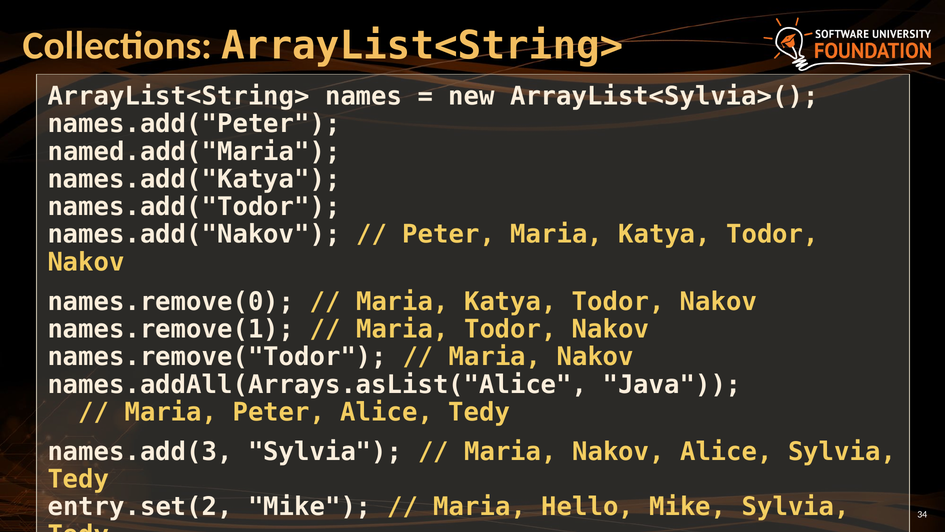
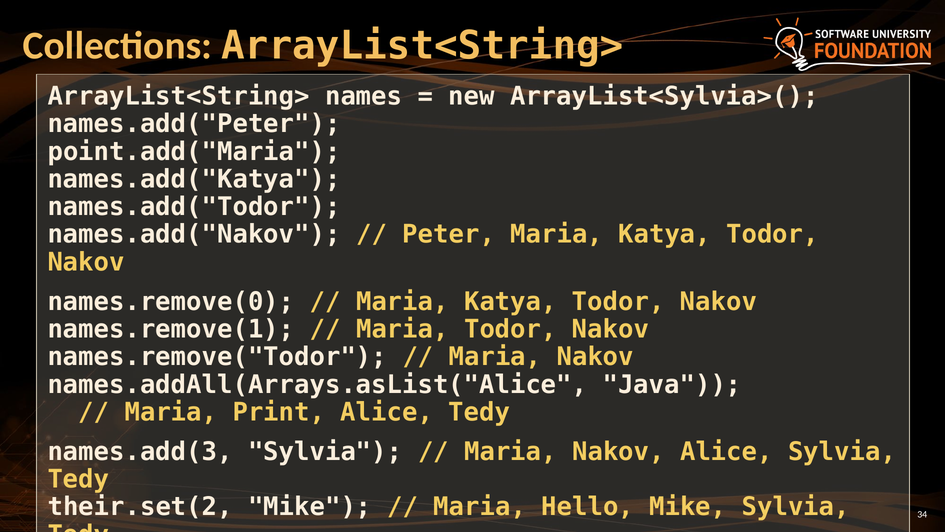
named.add("Maria: named.add("Maria -> point.add("Maria
Maria Peter: Peter -> Print
entry.set(2: entry.set(2 -> their.set(2
